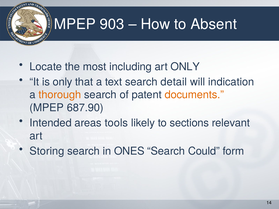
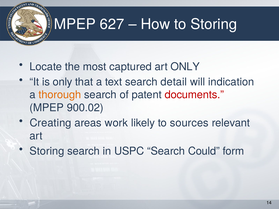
903: 903 -> 627
to Absent: Absent -> Storing
including: including -> captured
documents colour: orange -> red
687.90: 687.90 -> 900.02
Intended: Intended -> Creating
tools: tools -> work
sections: sections -> sources
ONES: ONES -> USPC
